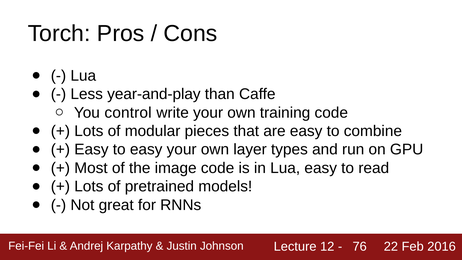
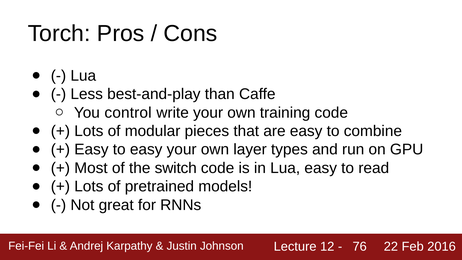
year-and-play: year-and-play -> best-and-play
image: image -> switch
